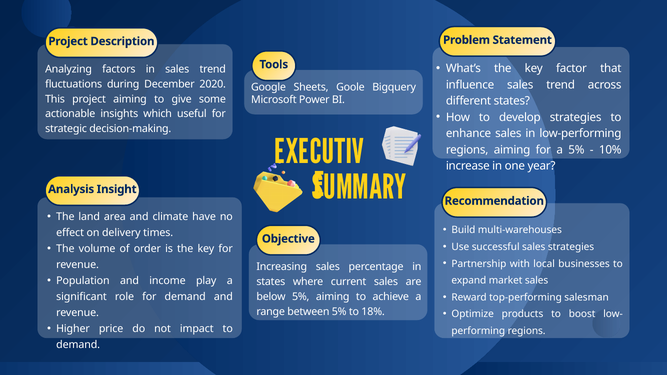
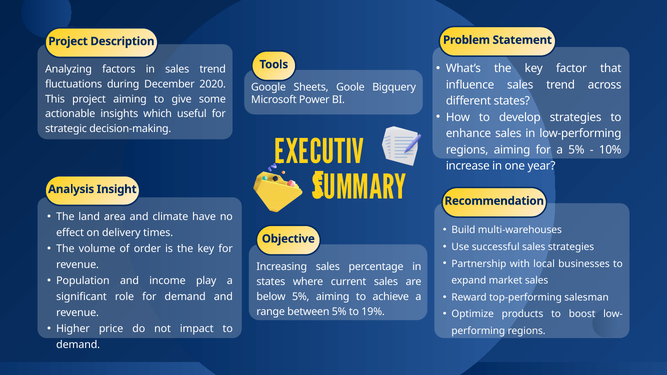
18%: 18% -> 19%
